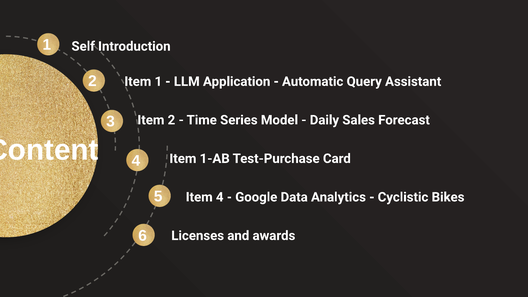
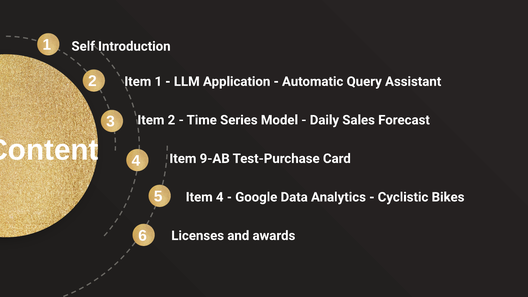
1-AB: 1-AB -> 9-AB
